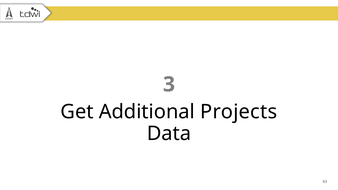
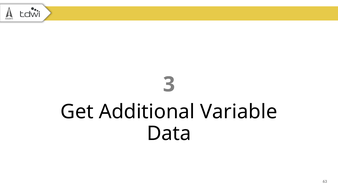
Projects: Projects -> Variable
